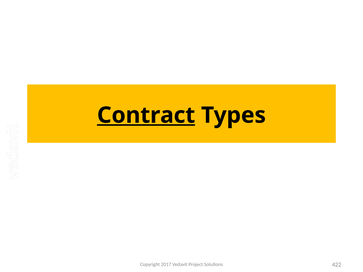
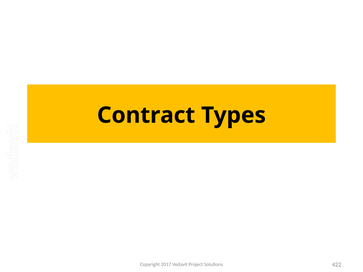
Contract underline: present -> none
